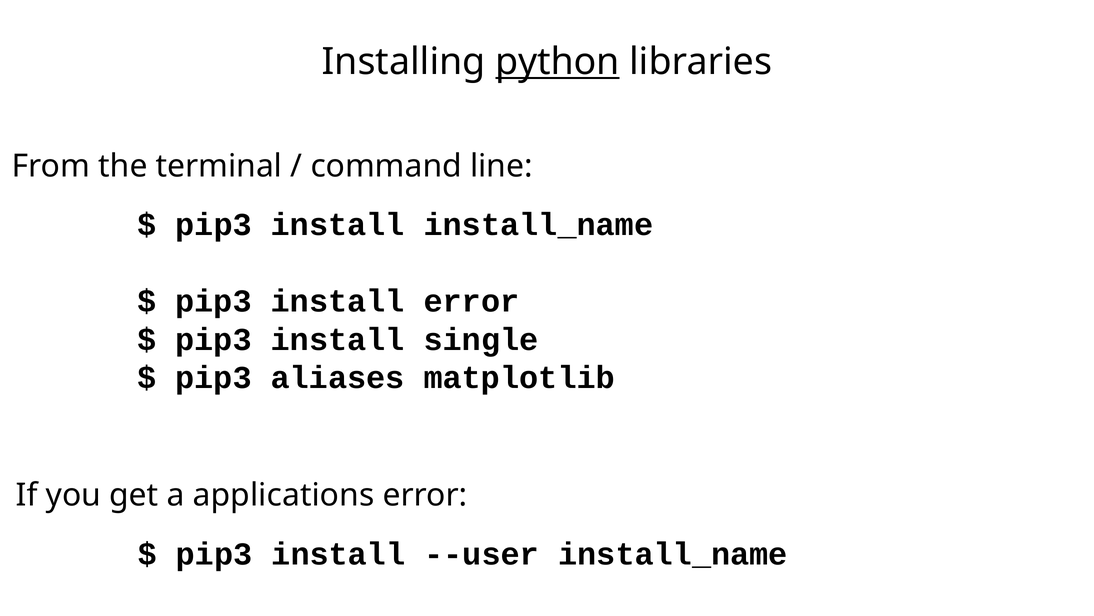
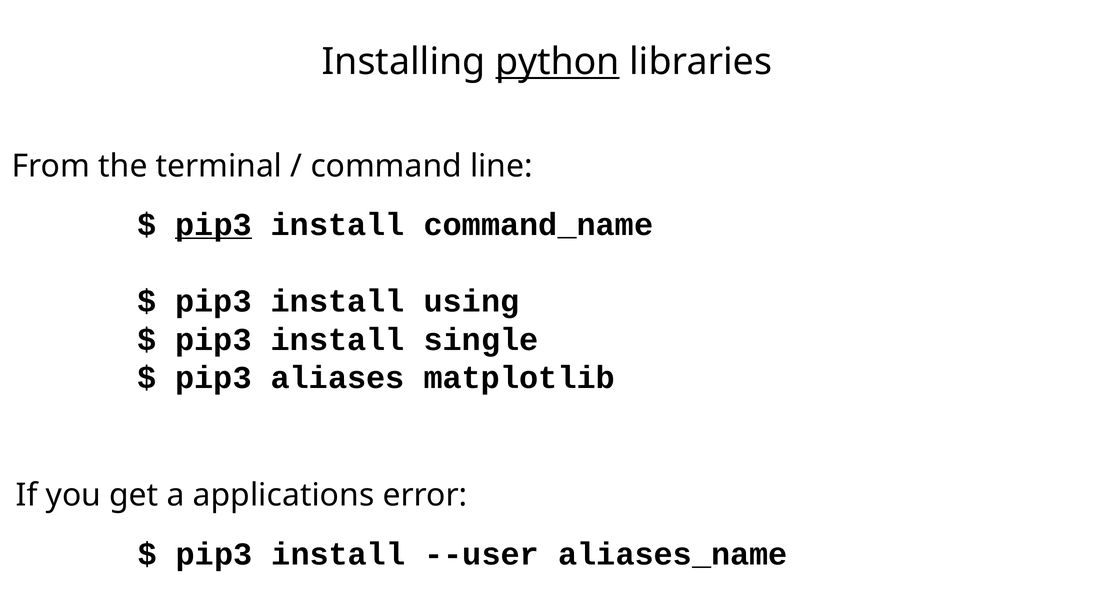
pip3 at (214, 224) underline: none -> present
install install_name: install_name -> command_name
install error: error -> using
--user install_name: install_name -> aliases_name
